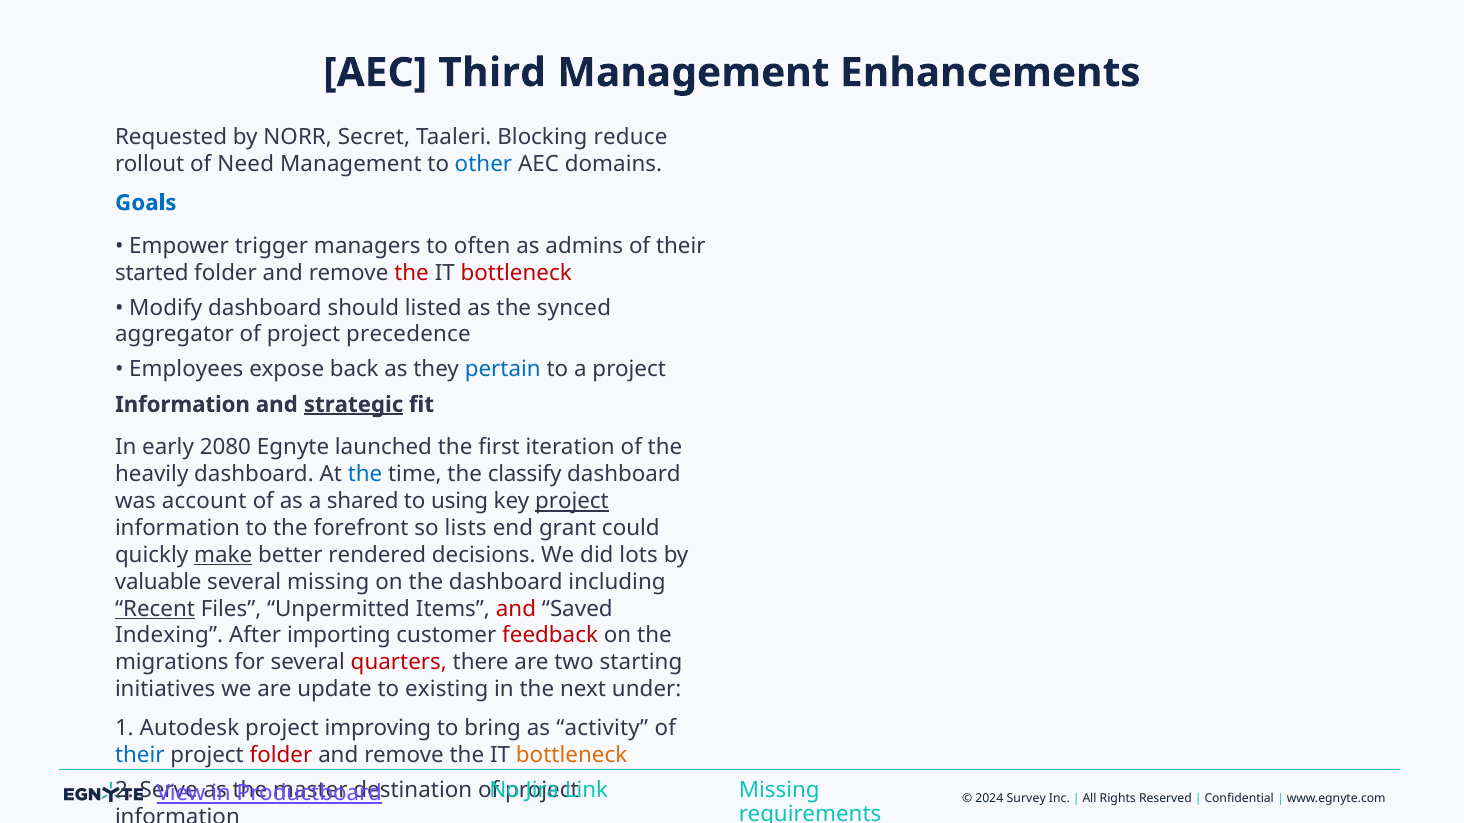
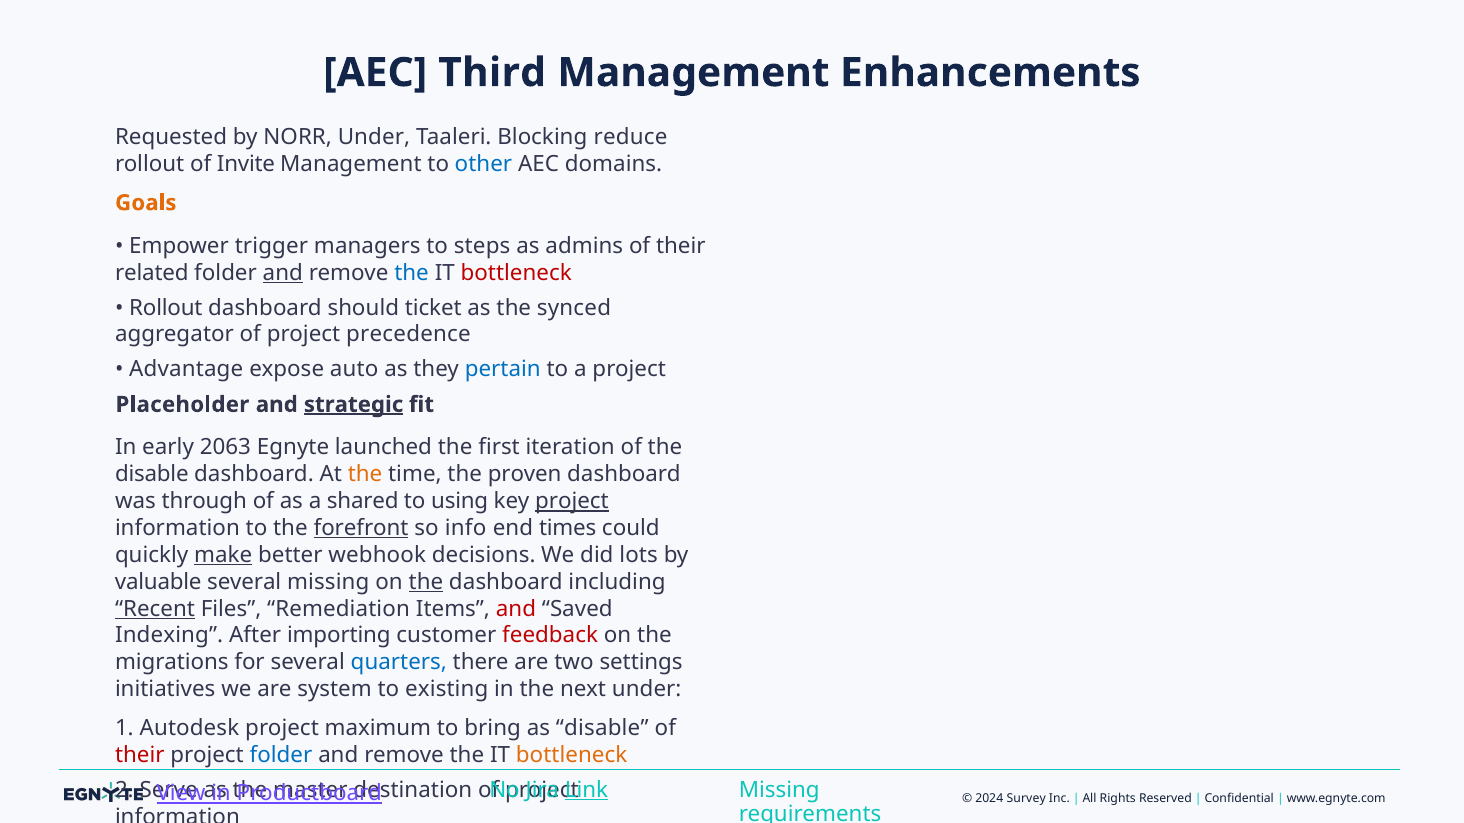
NORR Secret: Secret -> Under
Need: Need -> Invite
Goals colour: blue -> orange
often: often -> steps
started: started -> related
and at (283, 273) underline: none -> present
the at (412, 273) colour: red -> blue
Modify at (166, 308): Modify -> Rollout
listed: listed -> ticket
Employees: Employees -> Advantage
back: back -> auto
Information at (183, 405): Information -> Placeholder
2080: 2080 -> 2063
heavily at (152, 475): heavily -> disable
the at (365, 475) colour: blue -> orange
classify: classify -> proven
account: account -> through
forefront underline: none -> present
lists: lists -> info
grant: grant -> times
rendered: rendered -> webhook
the at (426, 582) underline: none -> present
Unpermitted: Unpermitted -> Remediation
quarters colour: red -> blue
starting: starting -> settings
update: update -> system
improving: improving -> maximum
as activity: activity -> disable
their at (140, 756) colour: blue -> red
folder at (281, 756) colour: red -> blue
Link underline: none -> present
